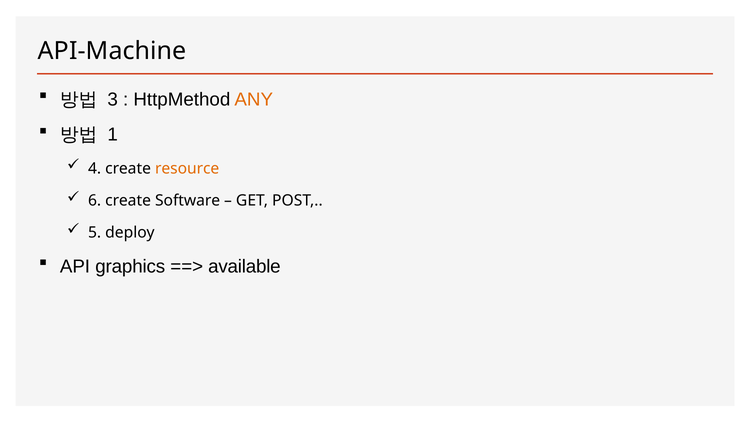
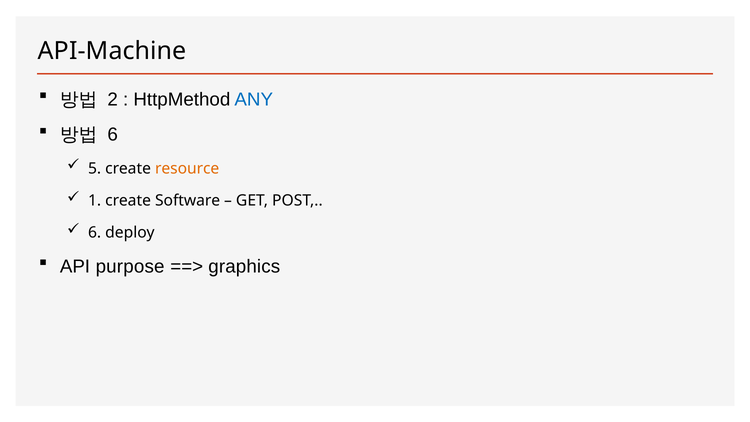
3: 3 -> 2
ANY colour: orange -> blue
1 at (113, 135): 1 -> 6
4: 4 -> 5
6: 6 -> 1
5 at (95, 233): 5 -> 6
graphics: graphics -> purpose
available: available -> graphics
